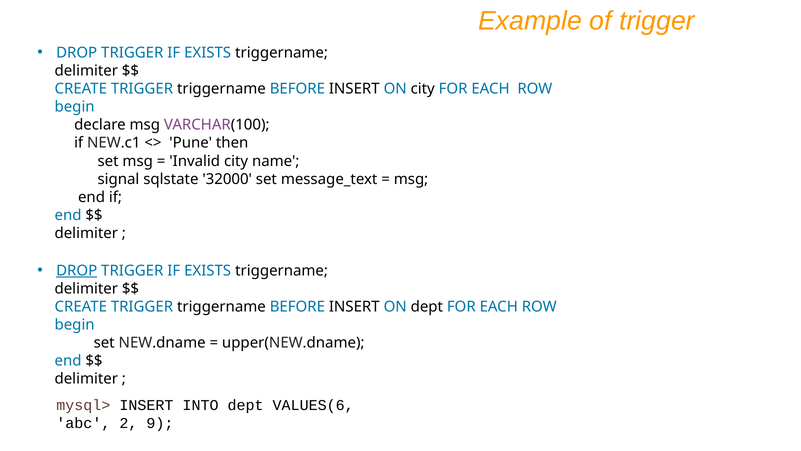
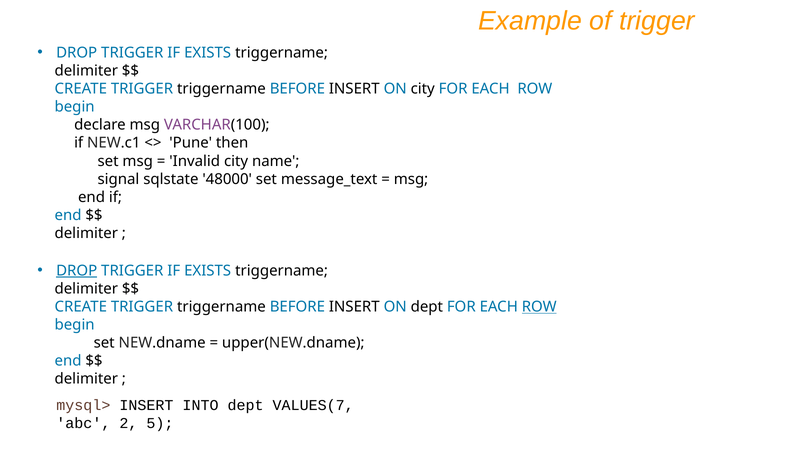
32000: 32000 -> 48000
ROW at (539, 307) underline: none -> present
VALUES(6: VALUES(6 -> VALUES(7
9: 9 -> 5
